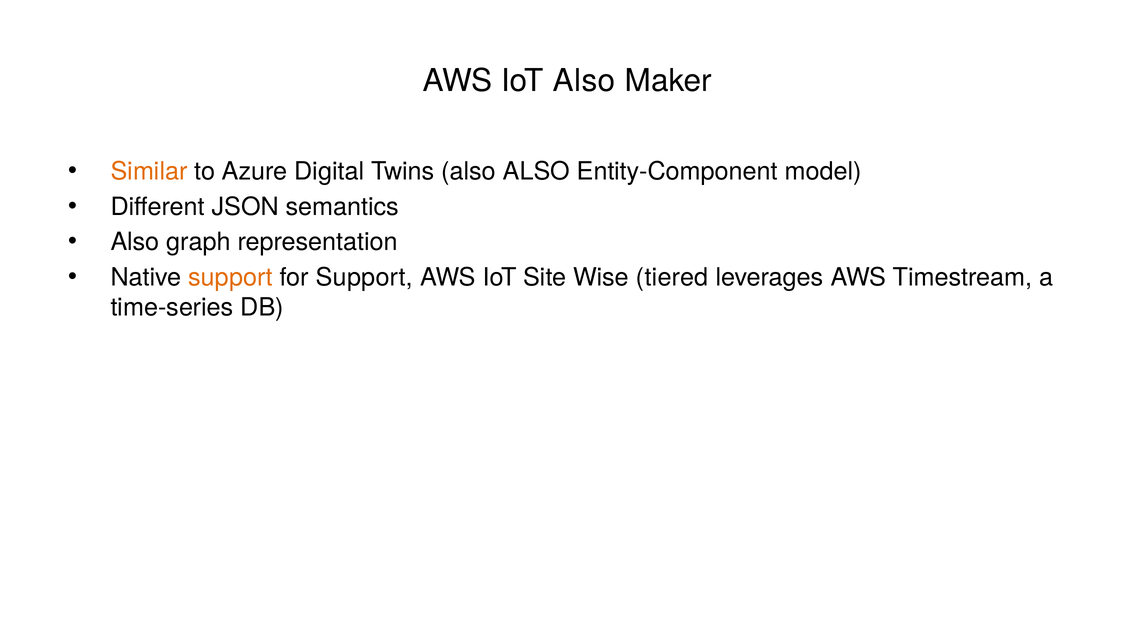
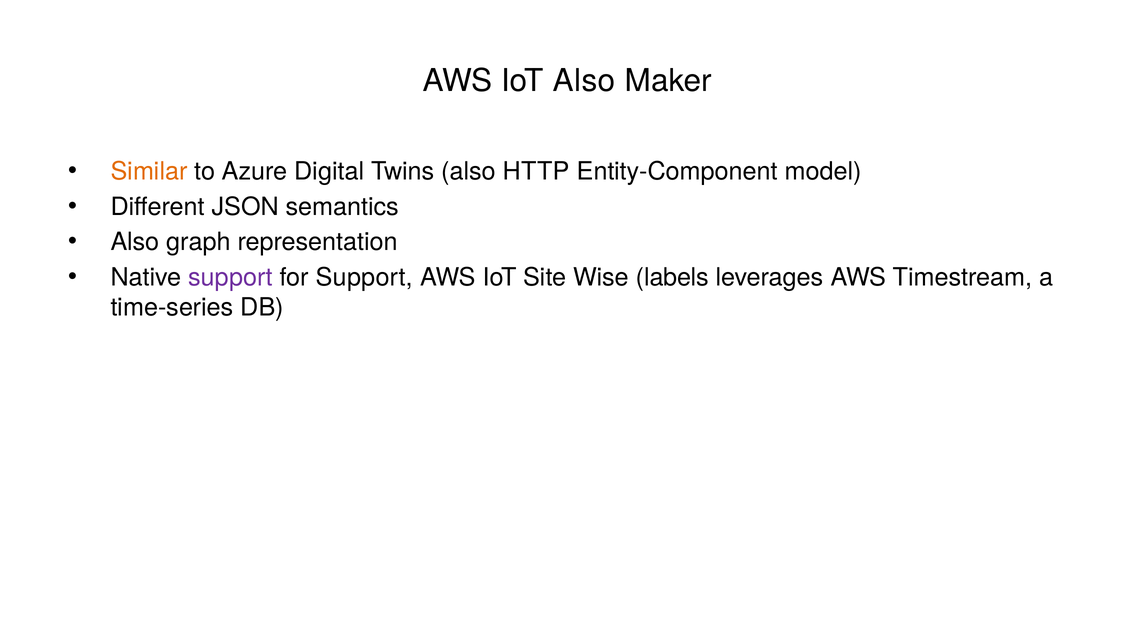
also ALSO: ALSO -> HTTP
support at (230, 277) colour: orange -> purple
tiered: tiered -> labels
